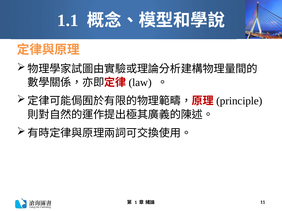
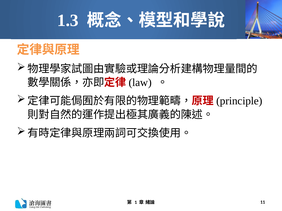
1.1: 1.1 -> 1.3
